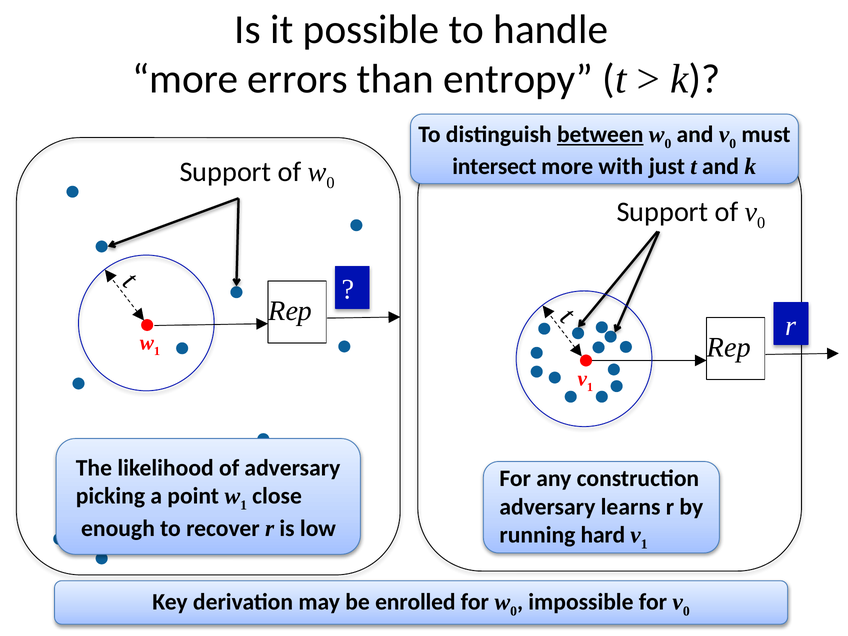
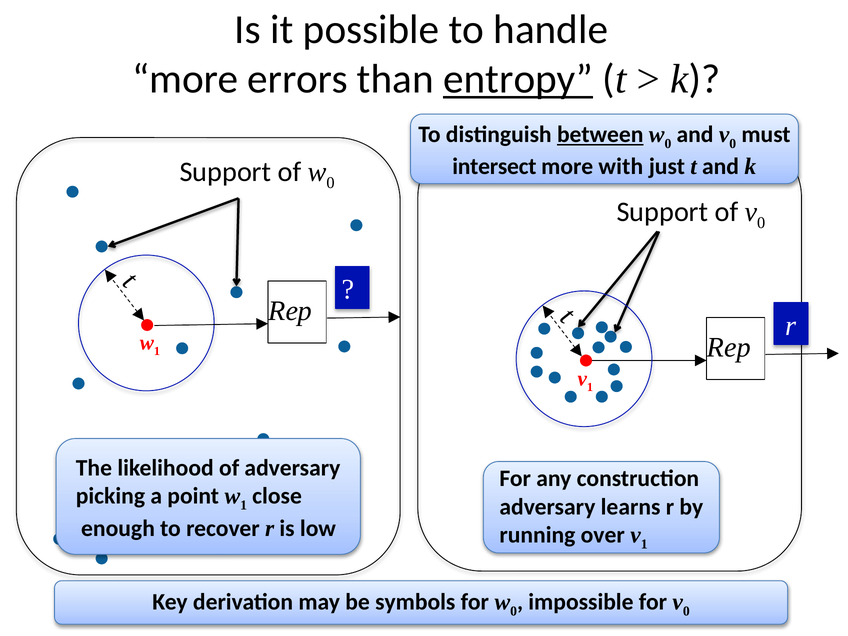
entropy underline: none -> present
hard: hard -> over
enrolled: enrolled -> symbols
